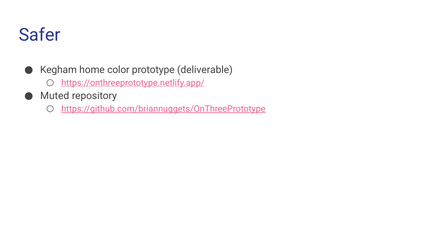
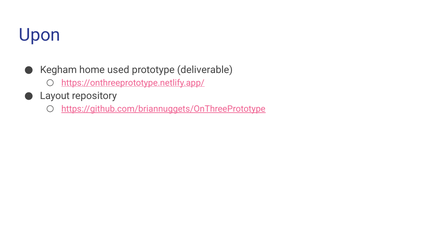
Safer: Safer -> Upon
color: color -> used
Muted: Muted -> Layout
